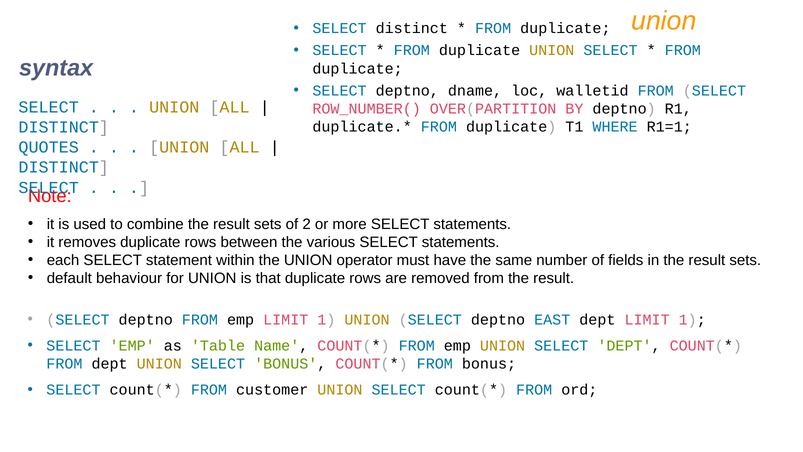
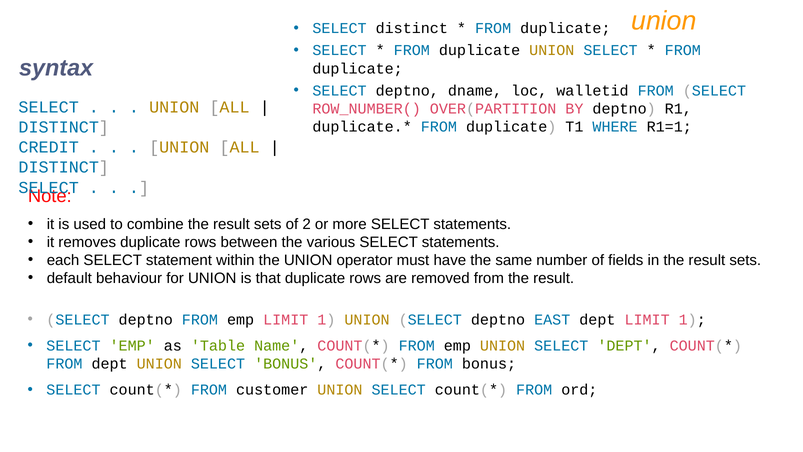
QUOTES: QUOTES -> CREDIT
